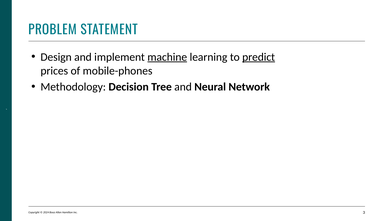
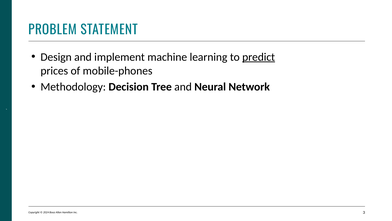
machine underline: present -> none
